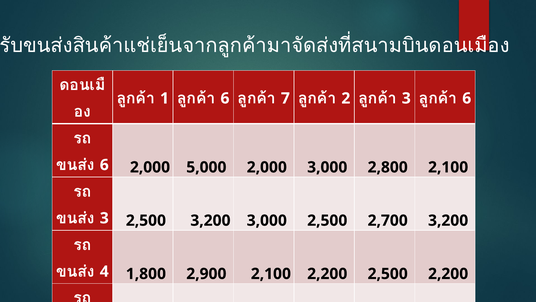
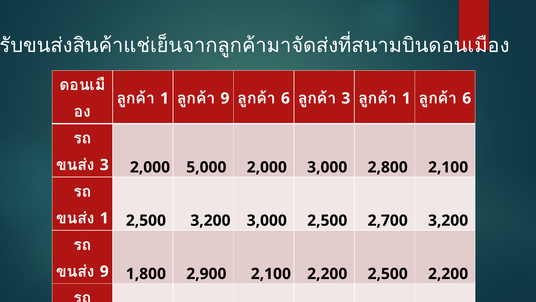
6 at (225, 98): 6 -> 9
7 at (285, 98): 7 -> 6
2 at (346, 98): 2 -> 3
3 at (406, 98): 3 -> 1
6 at (104, 165): 6 -> 3
3 at (104, 218): 3 -> 1
4 at (104, 271): 4 -> 9
